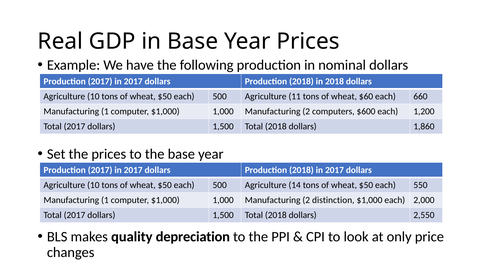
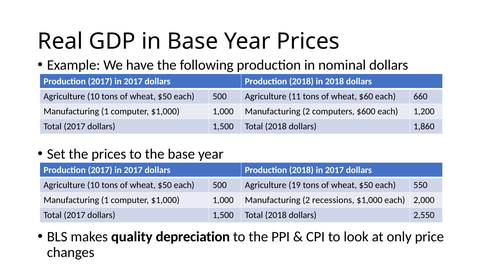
14: 14 -> 19
distinction: distinction -> recessions
